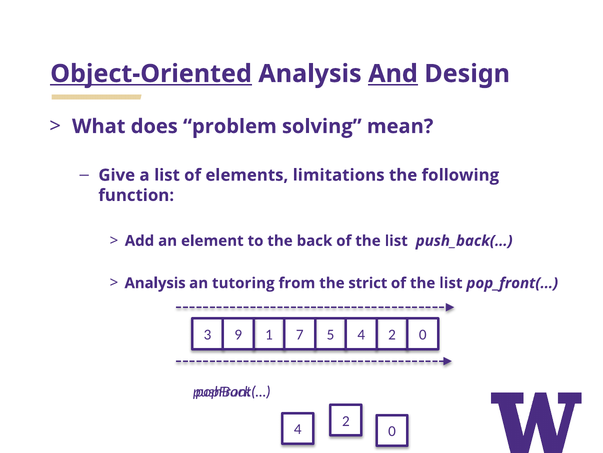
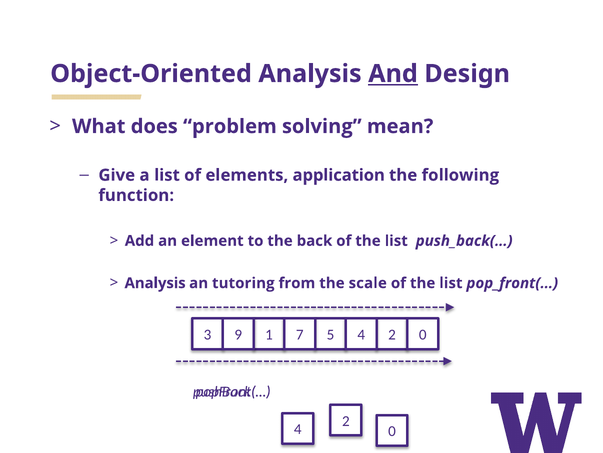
Object-Oriented underline: present -> none
limitations: limitations -> application
strict: strict -> scale
